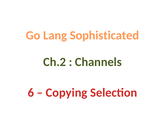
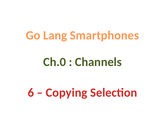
Sophisticated: Sophisticated -> Smartphones
Ch.2: Ch.2 -> Ch.0
